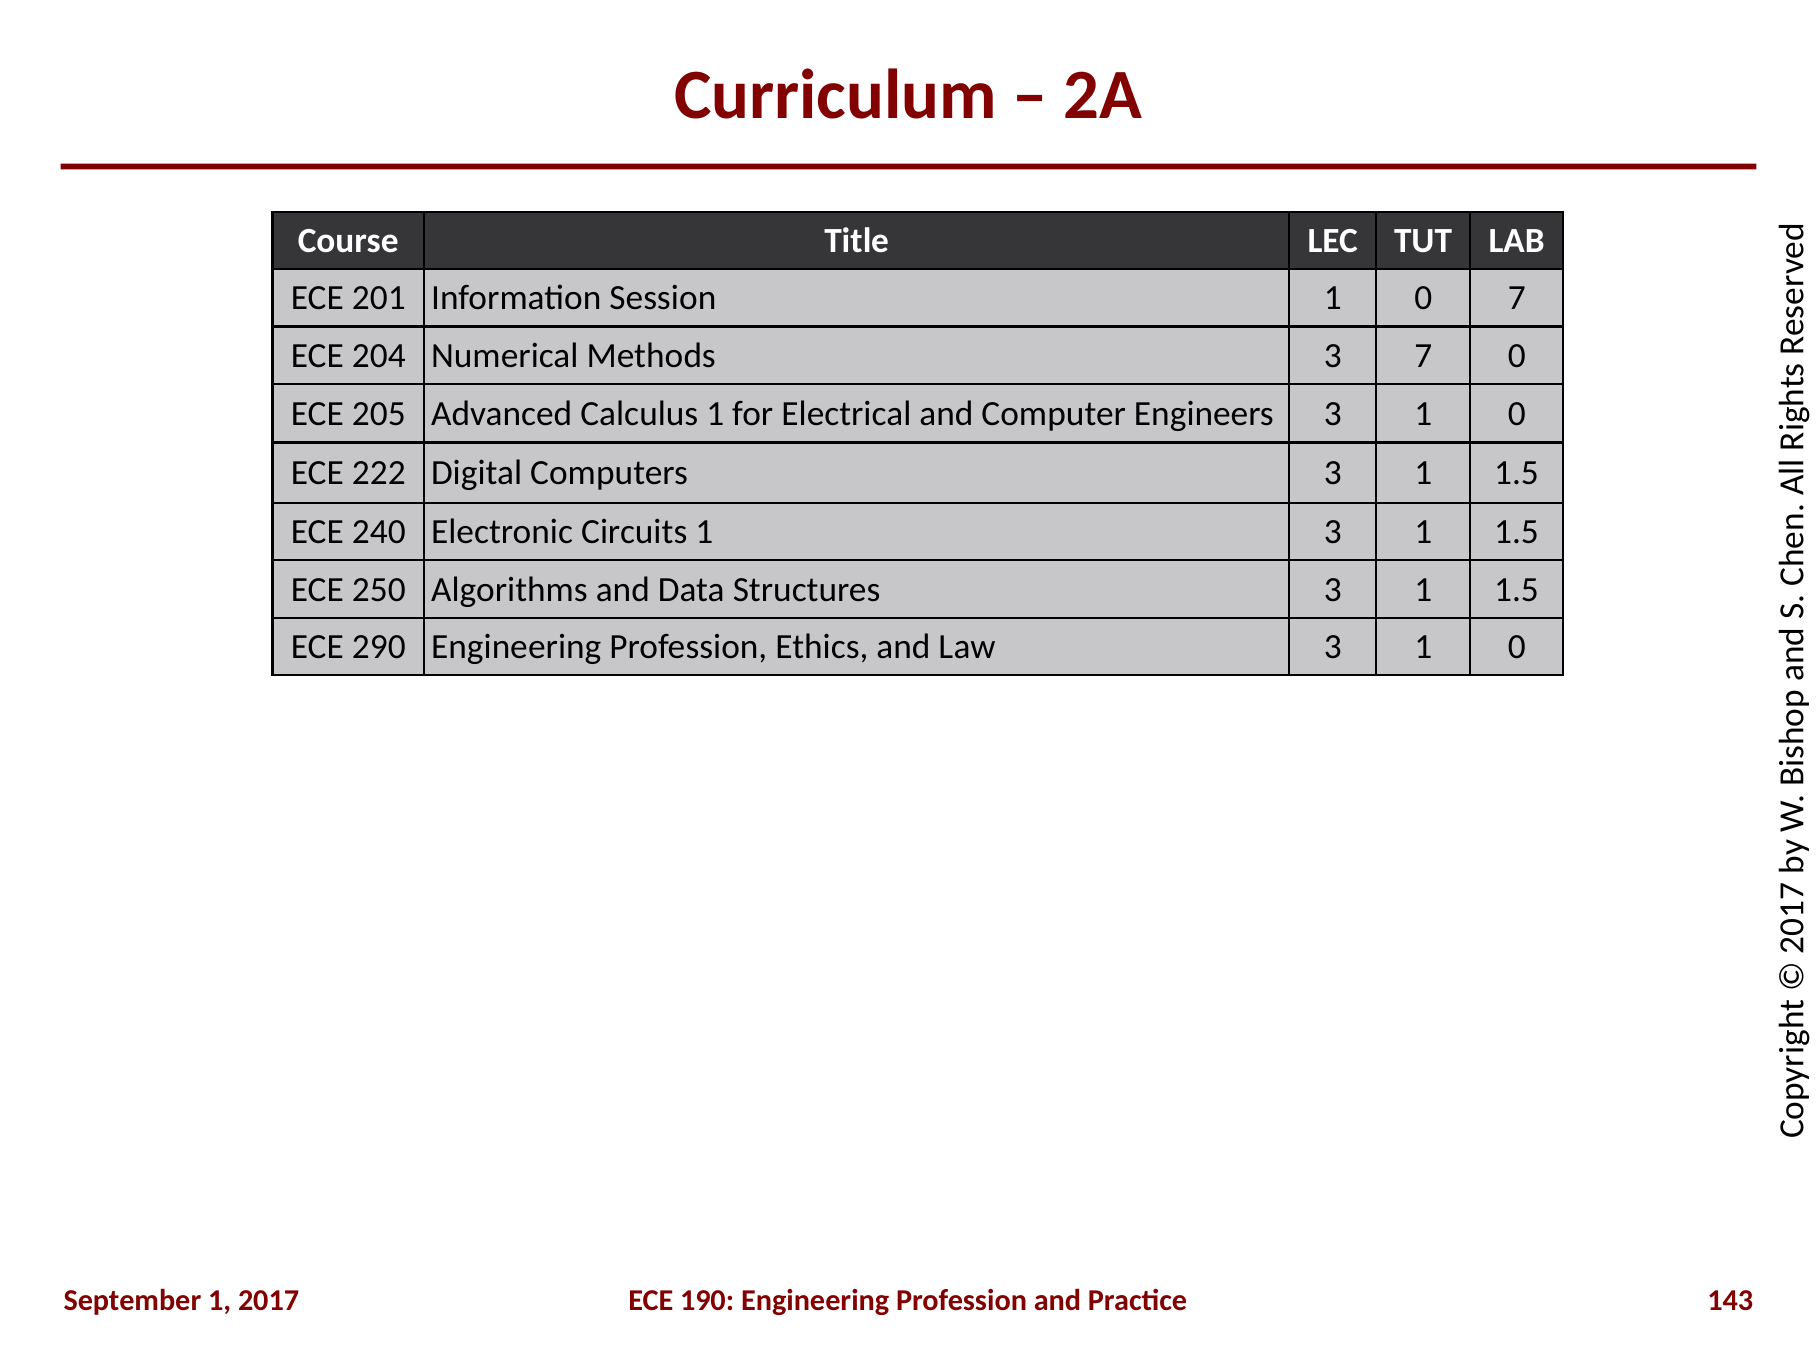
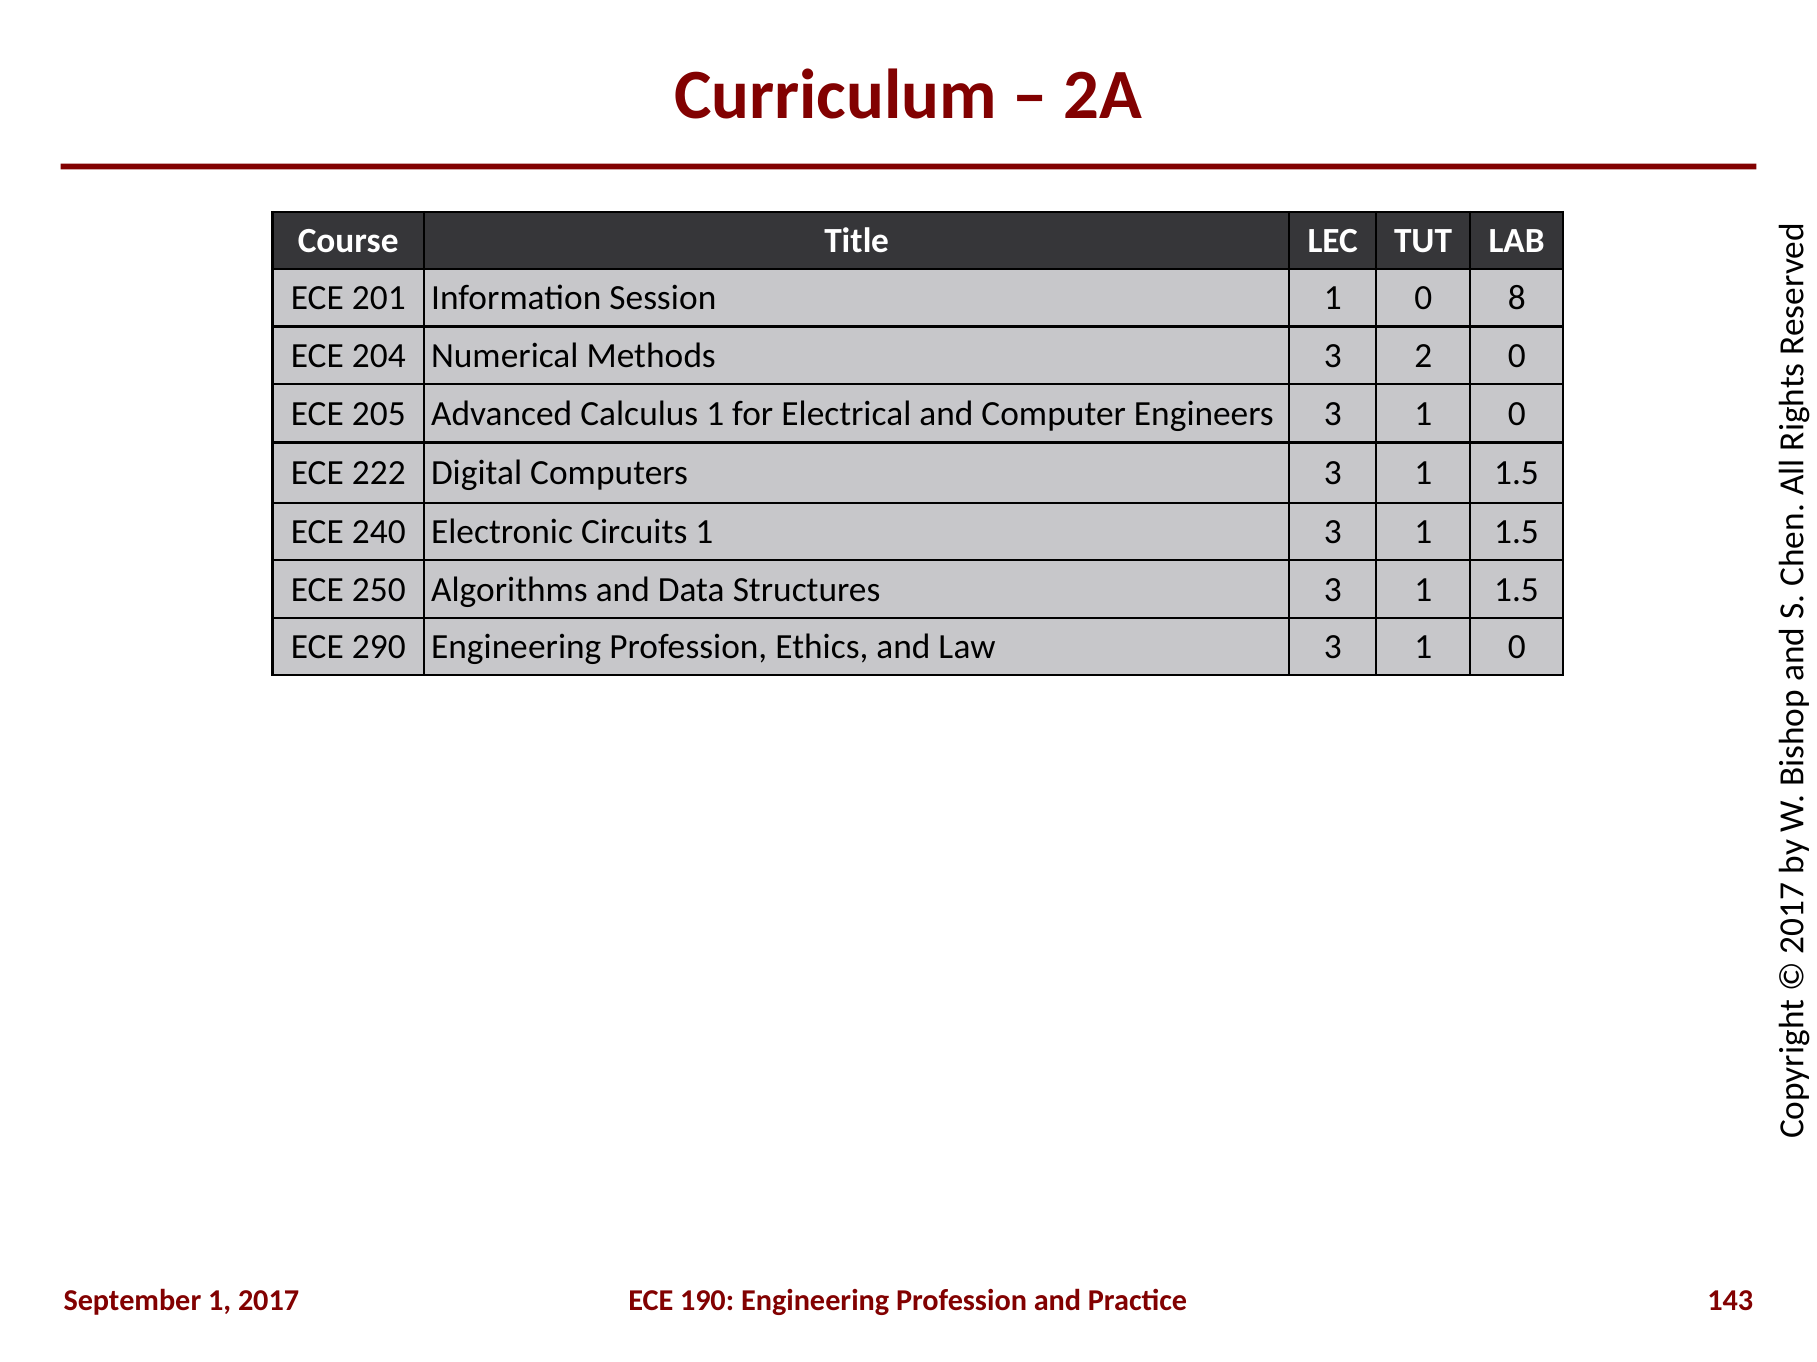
0 7: 7 -> 8
3 7: 7 -> 2
